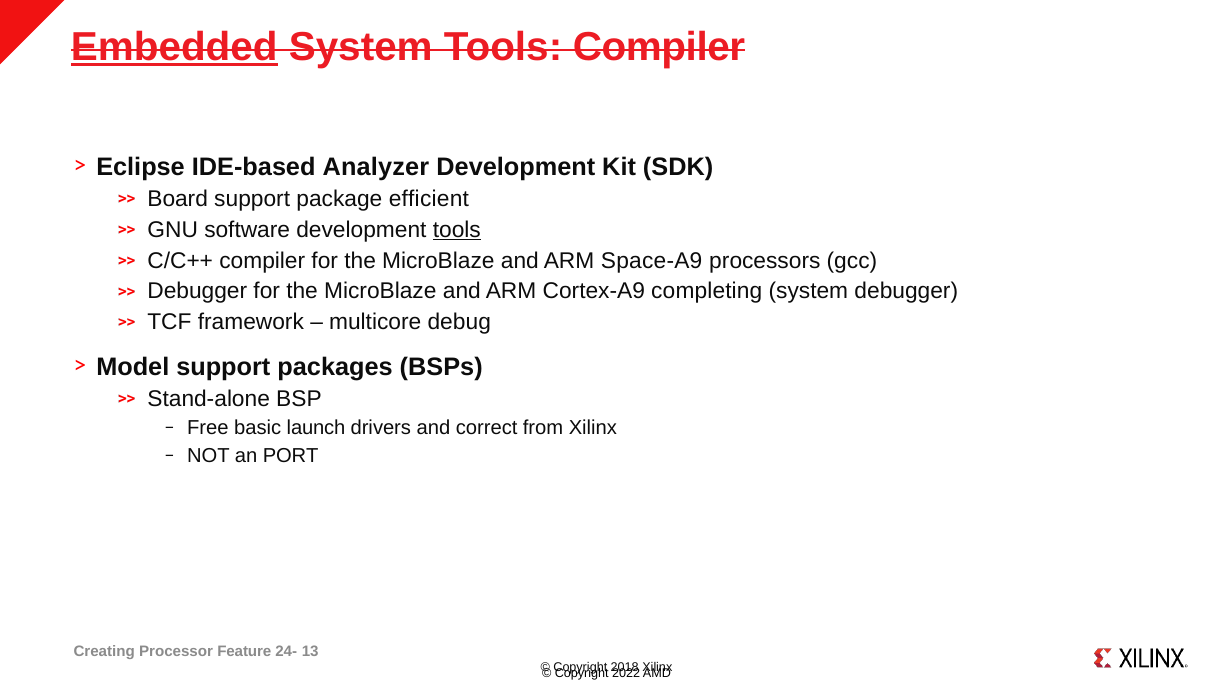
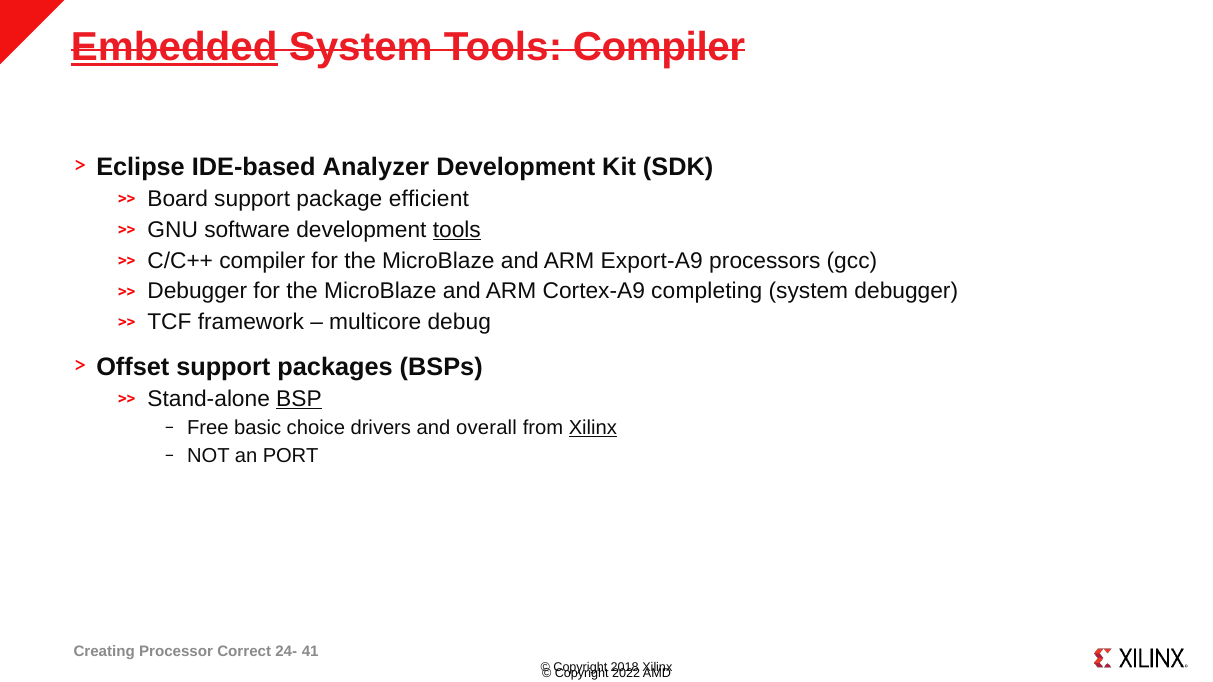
Space-A9: Space-A9 -> Export-A9
Model: Model -> Offset
BSP underline: none -> present
launch: launch -> choice
correct: correct -> overall
Xilinx at (593, 428) underline: none -> present
Feature: Feature -> Correct
13: 13 -> 41
